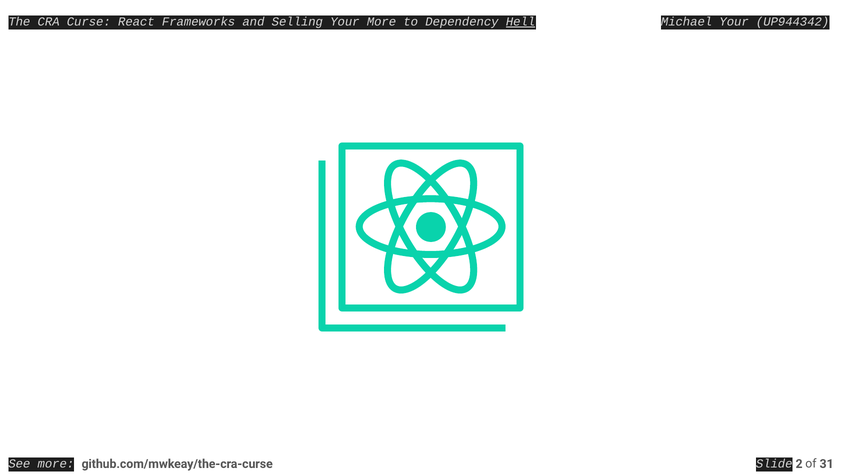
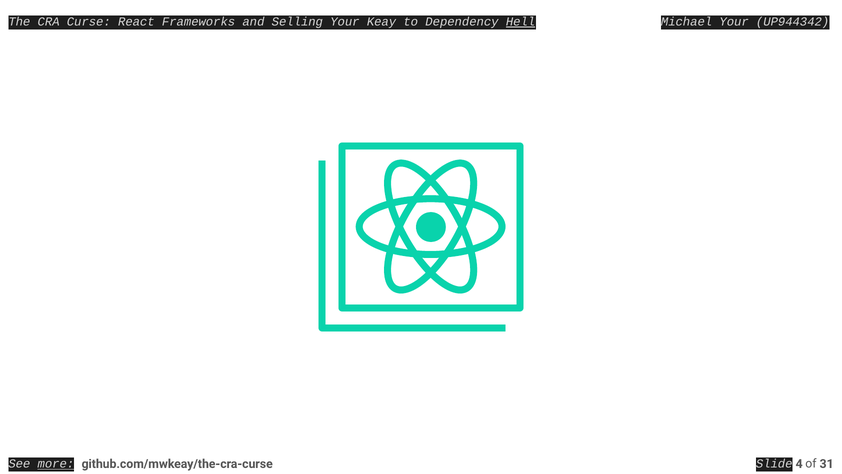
Your More: More -> Keay
more at (56, 464) underline: none -> present
2: 2 -> 4
